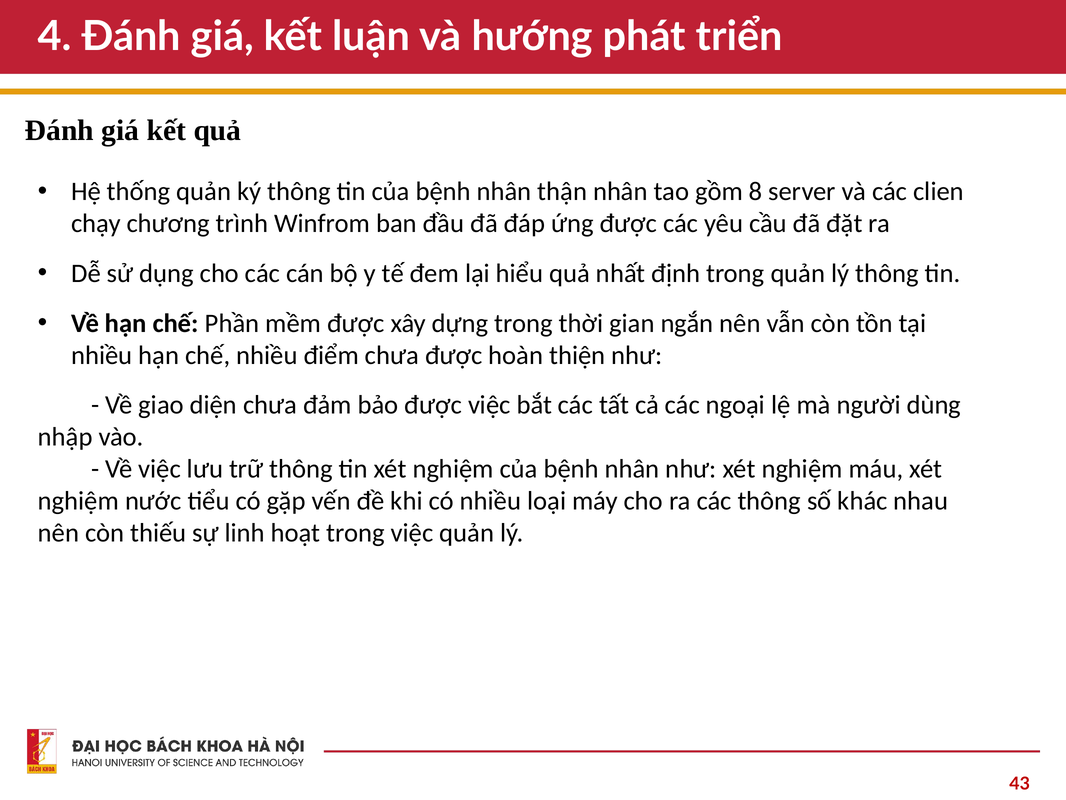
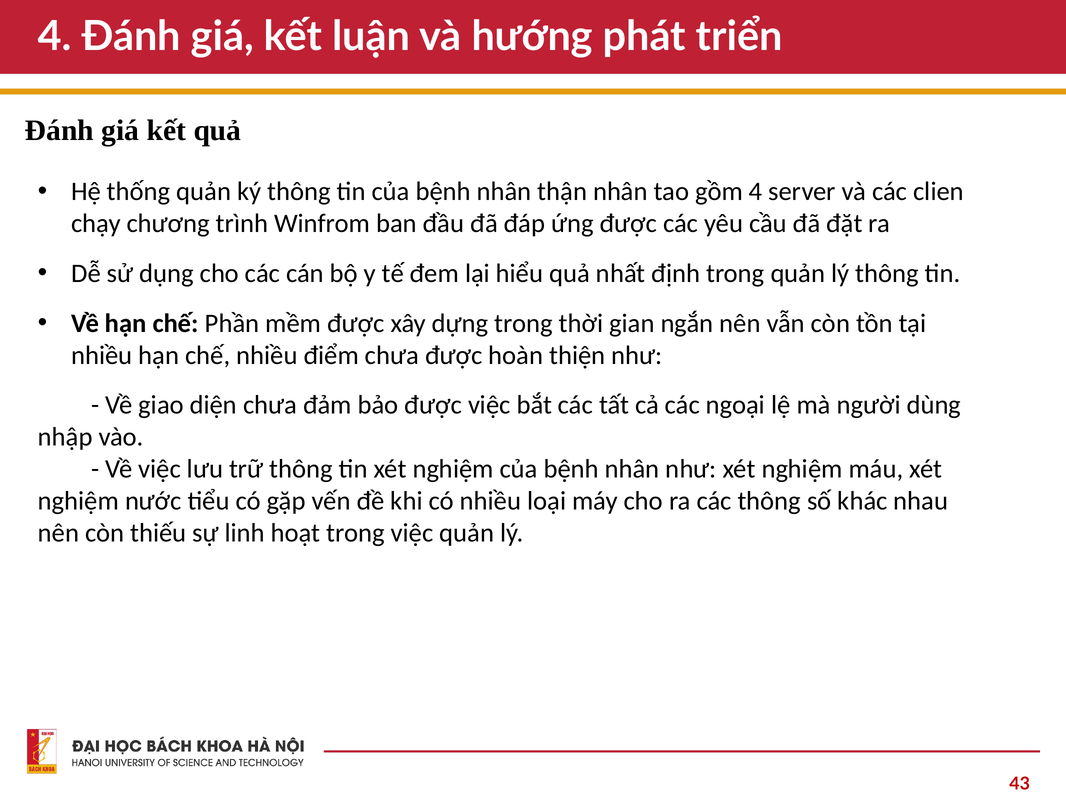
gồm 8: 8 -> 4
